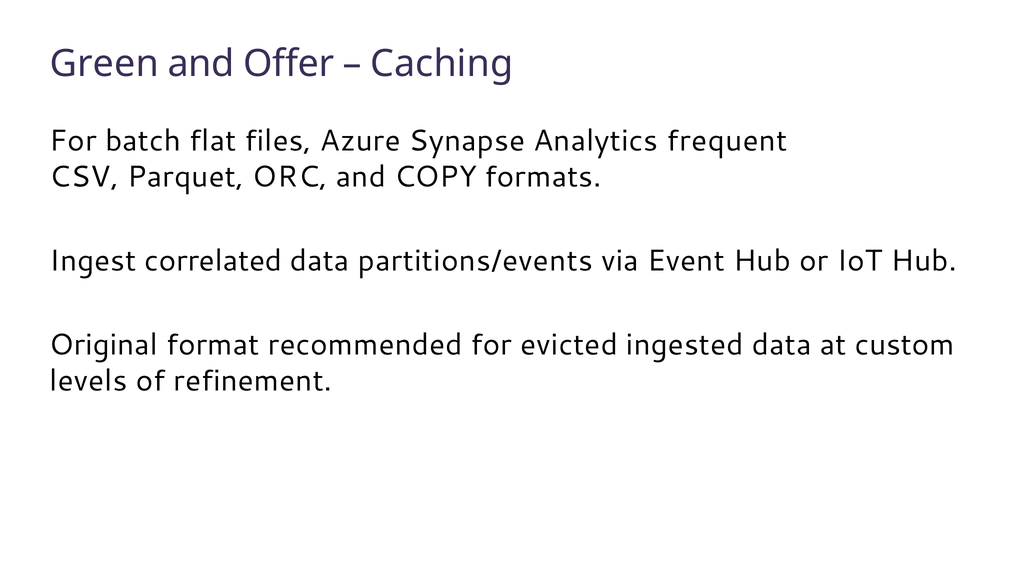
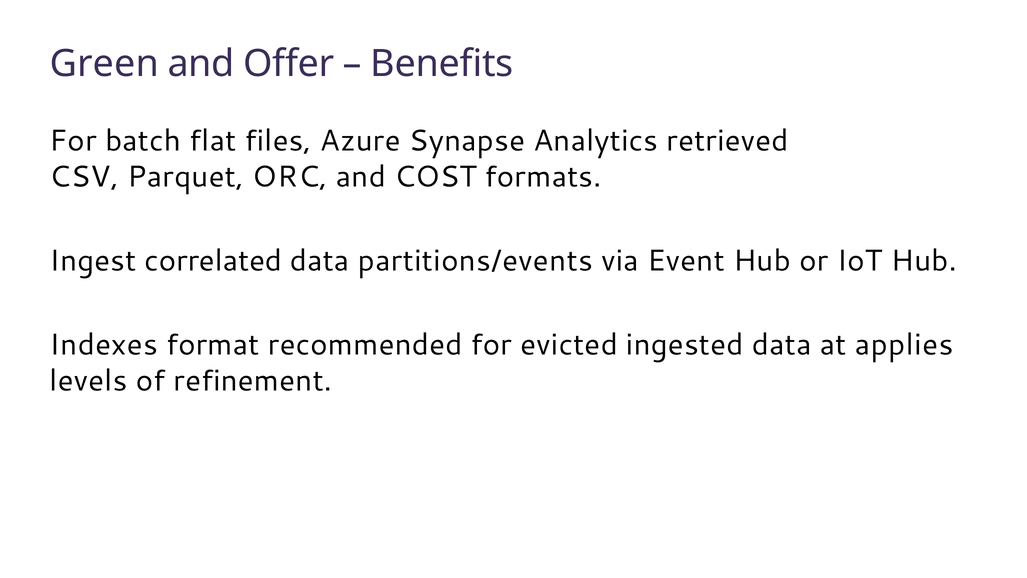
Caching: Caching -> Benefits
frequent: frequent -> retrieved
COPY: COPY -> COST
Original: Original -> Indexes
custom: custom -> applies
